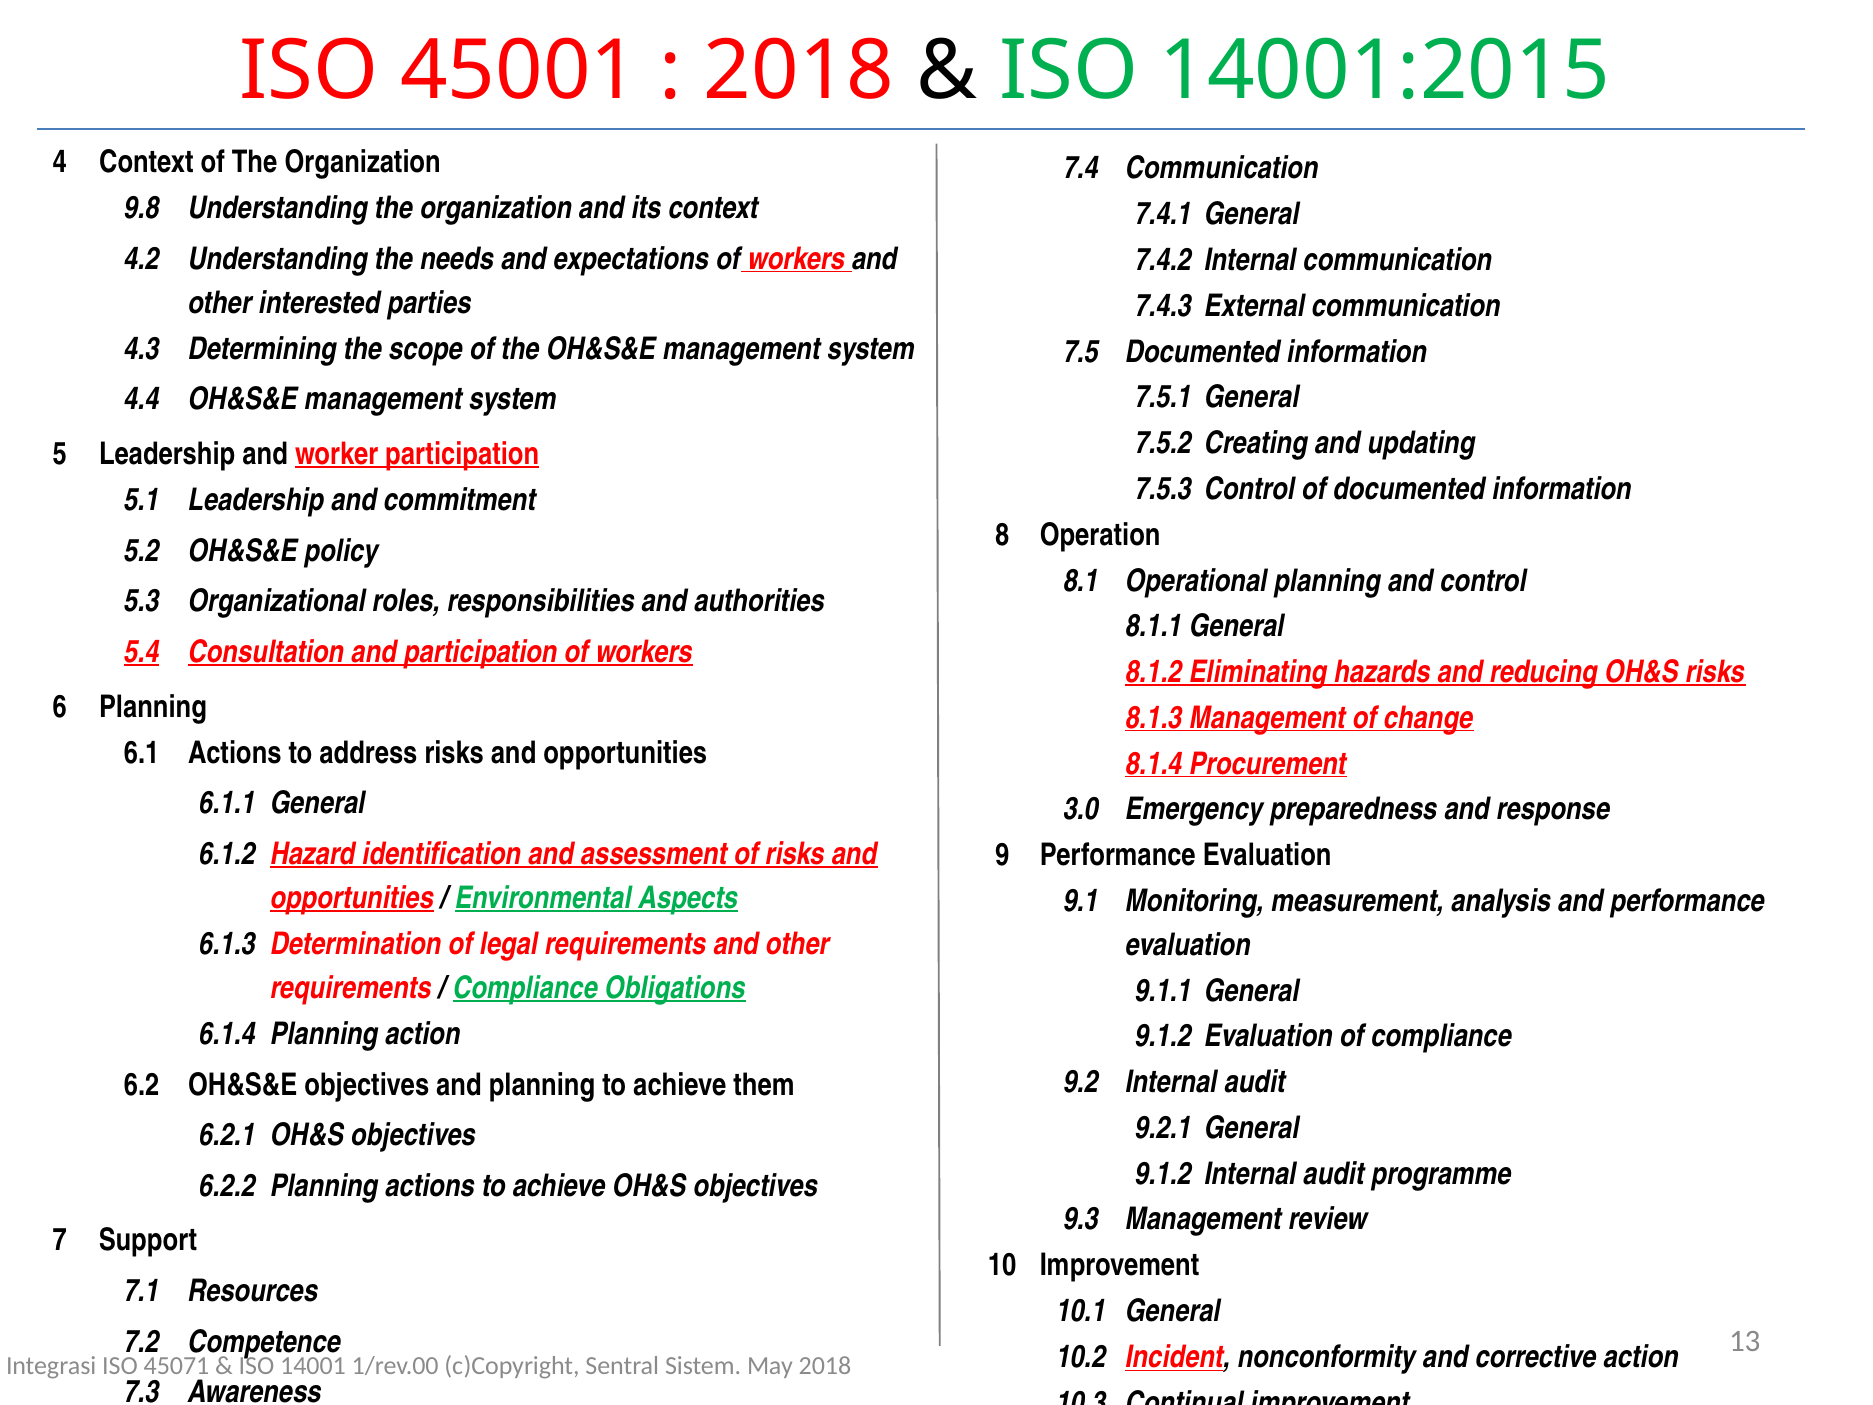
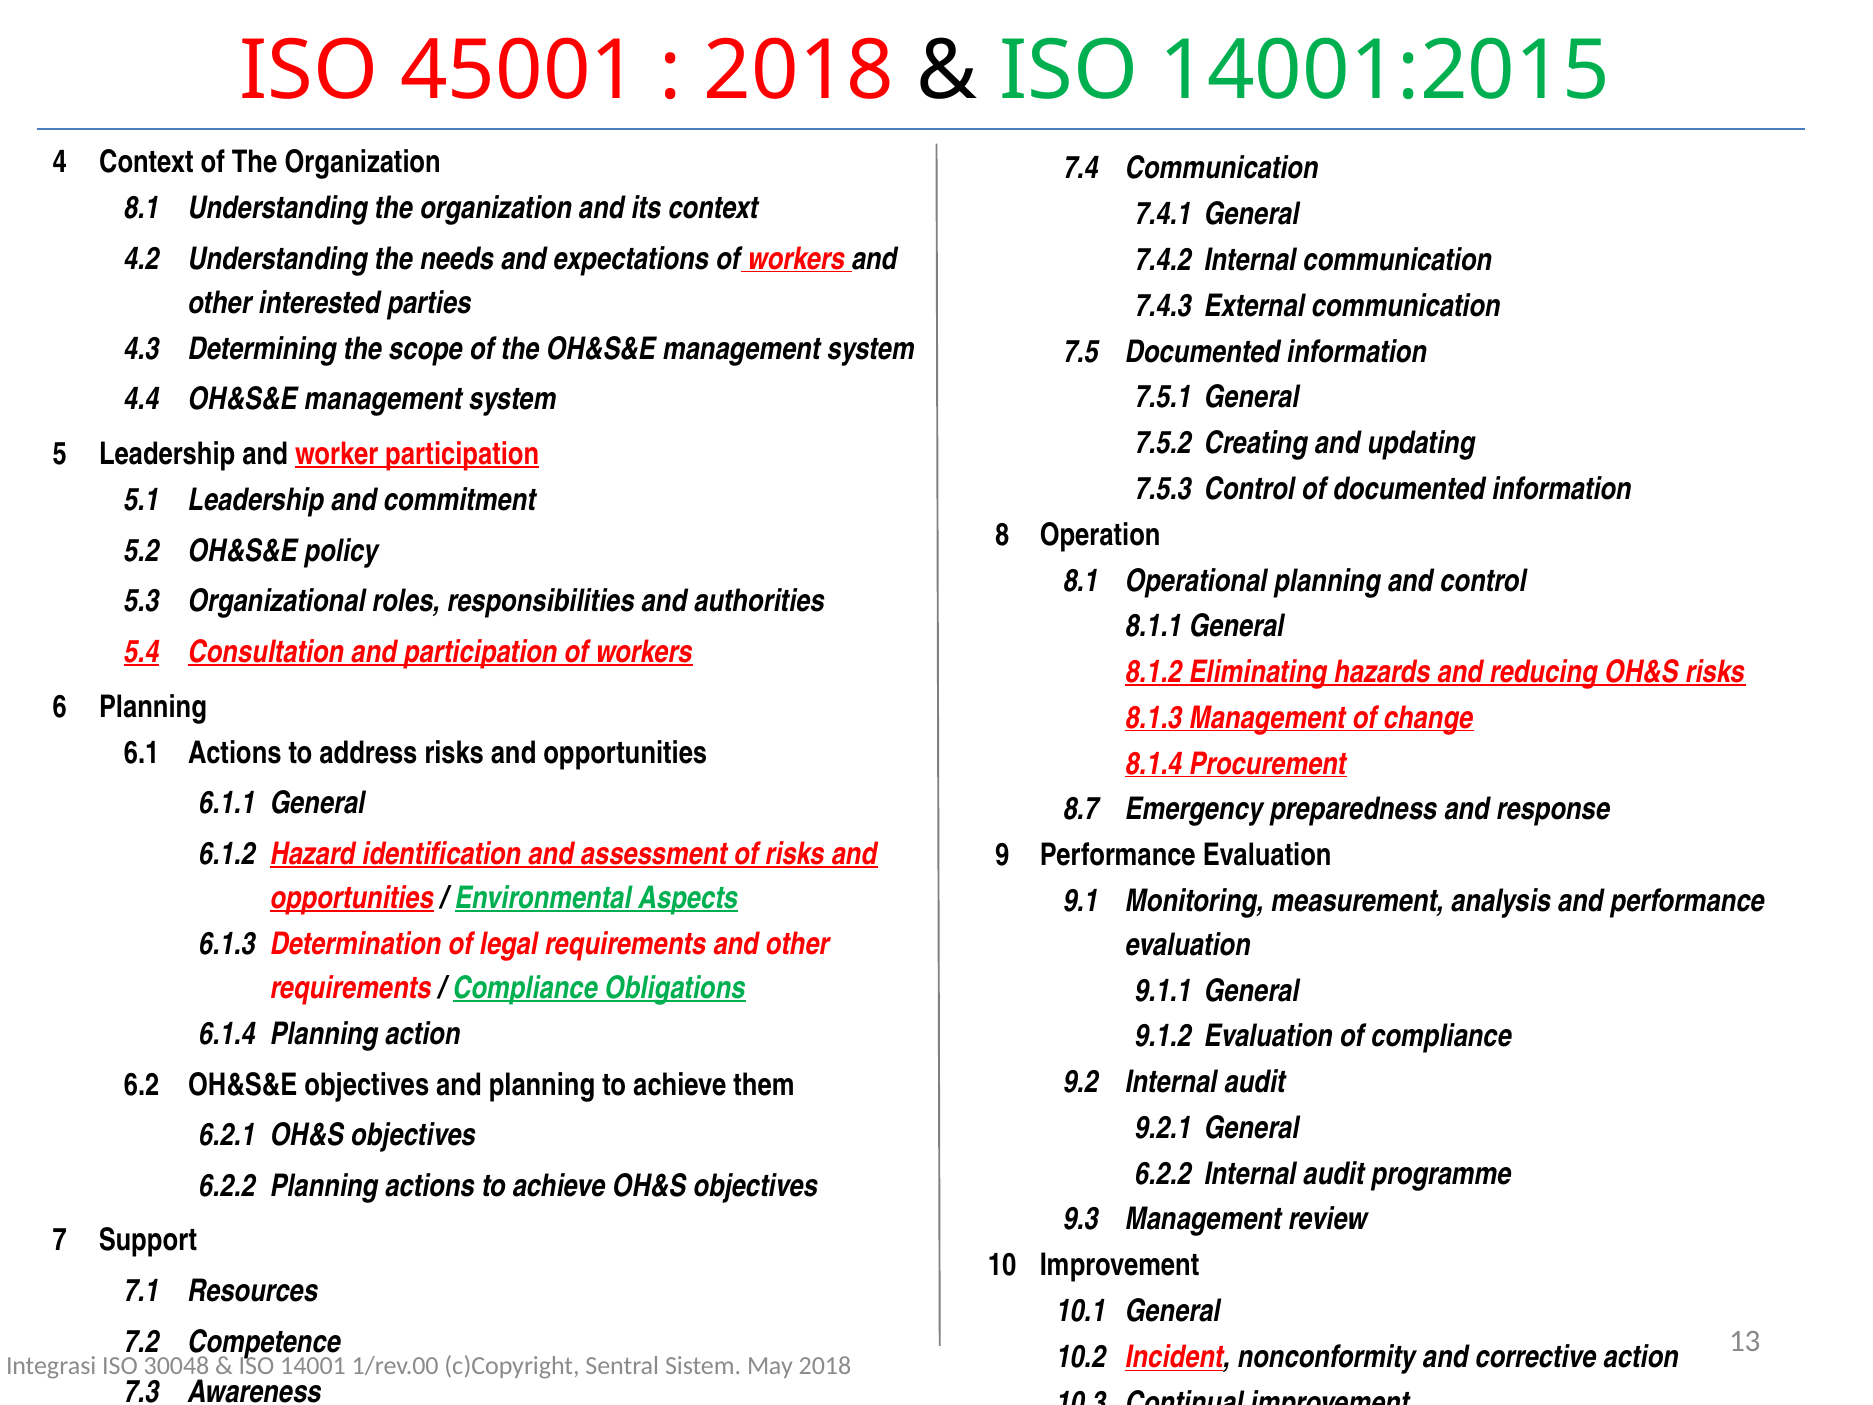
9.8 at (142, 208): 9.8 -> 8.1
3.0: 3.0 -> 8.7
9.1.2 at (1163, 1174): 9.1.2 -> 6.2.2
45071: 45071 -> 30048
